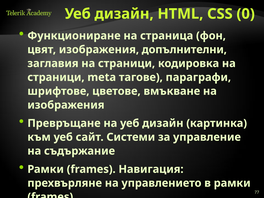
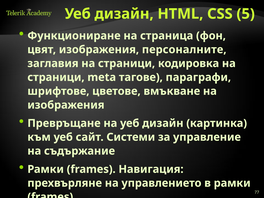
0: 0 -> 5
допълнителни: допълнителни -> персоналните
